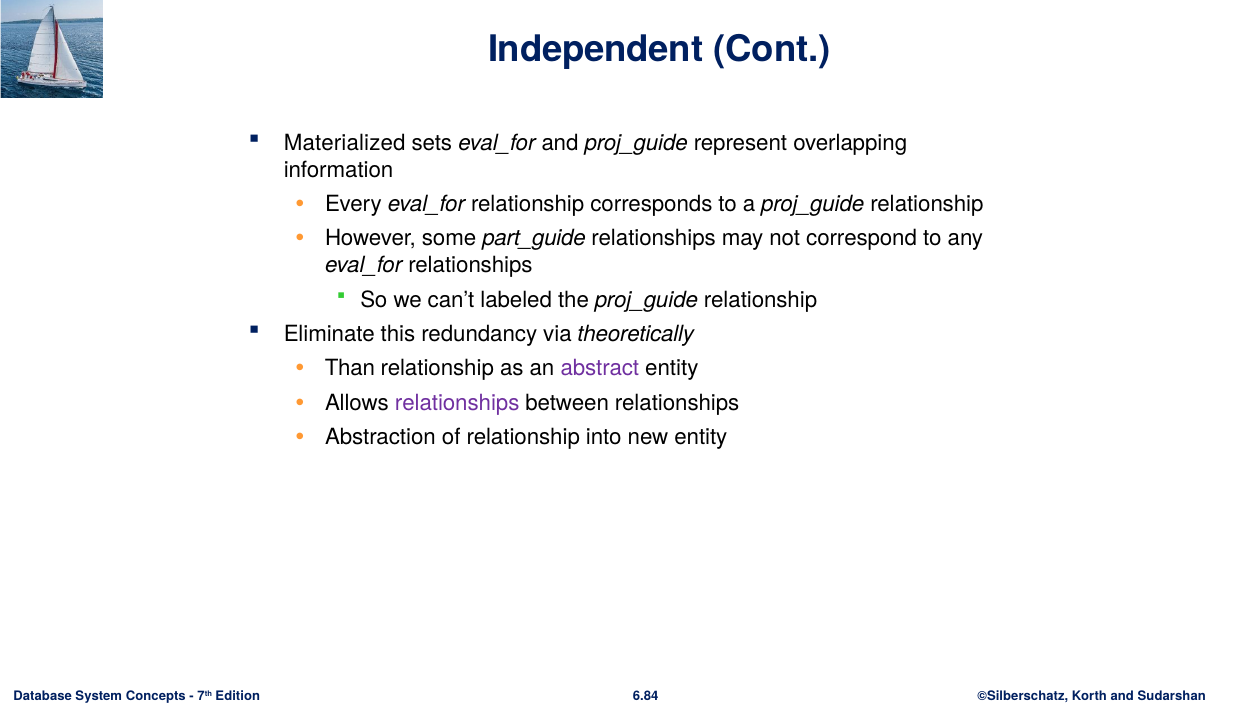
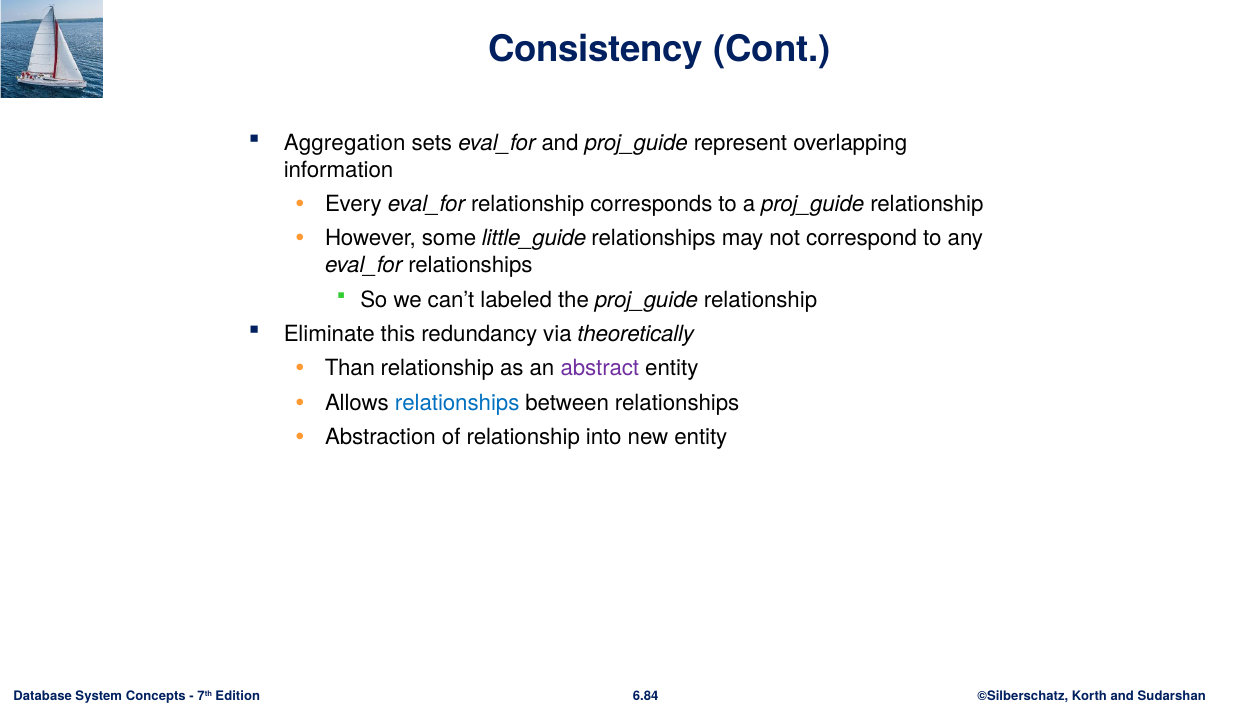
Independent: Independent -> Consistency
Materialized: Materialized -> Aggregation
part_guide: part_guide -> little_guide
relationships at (457, 403) colour: purple -> blue
